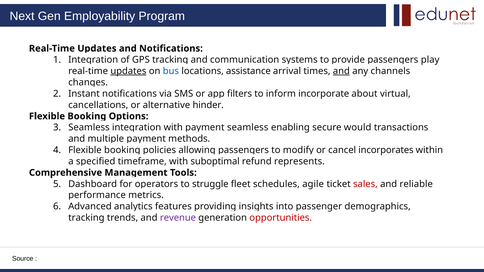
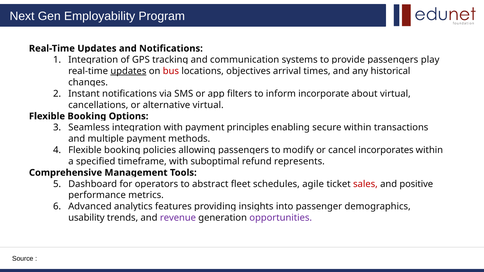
bus colour: blue -> red
assistance: assistance -> objectives
and at (341, 71) underline: present -> none
channels: channels -> historical
alternative hinder: hinder -> virtual
seamless at (248, 128): seamless -> principles
secure would: would -> within
struggle: struggle -> abstract
reliable: reliable -> positive
tracking at (86, 218): tracking -> usability
opportunities colour: red -> purple
